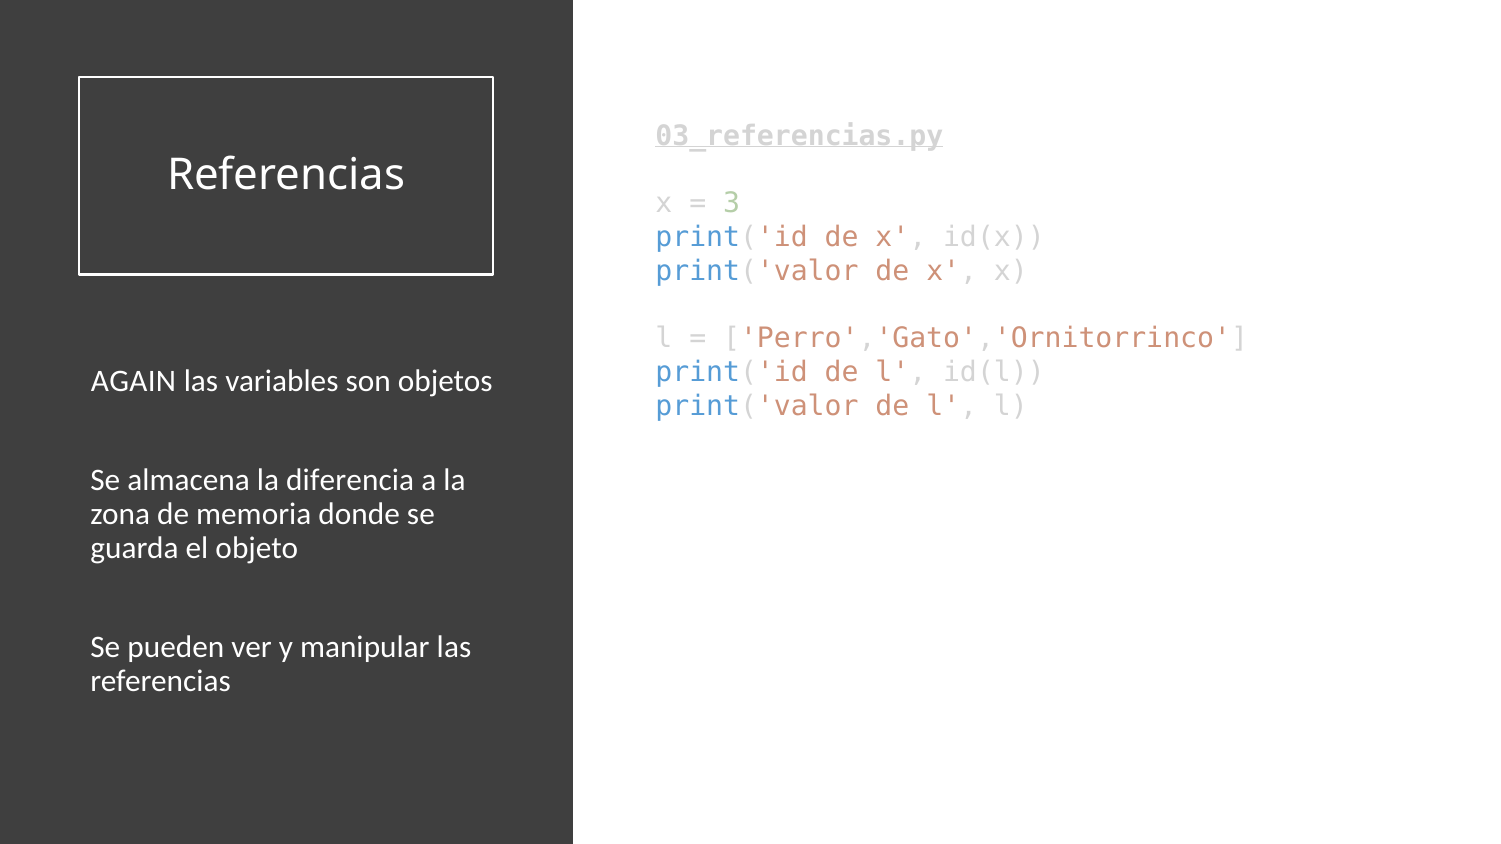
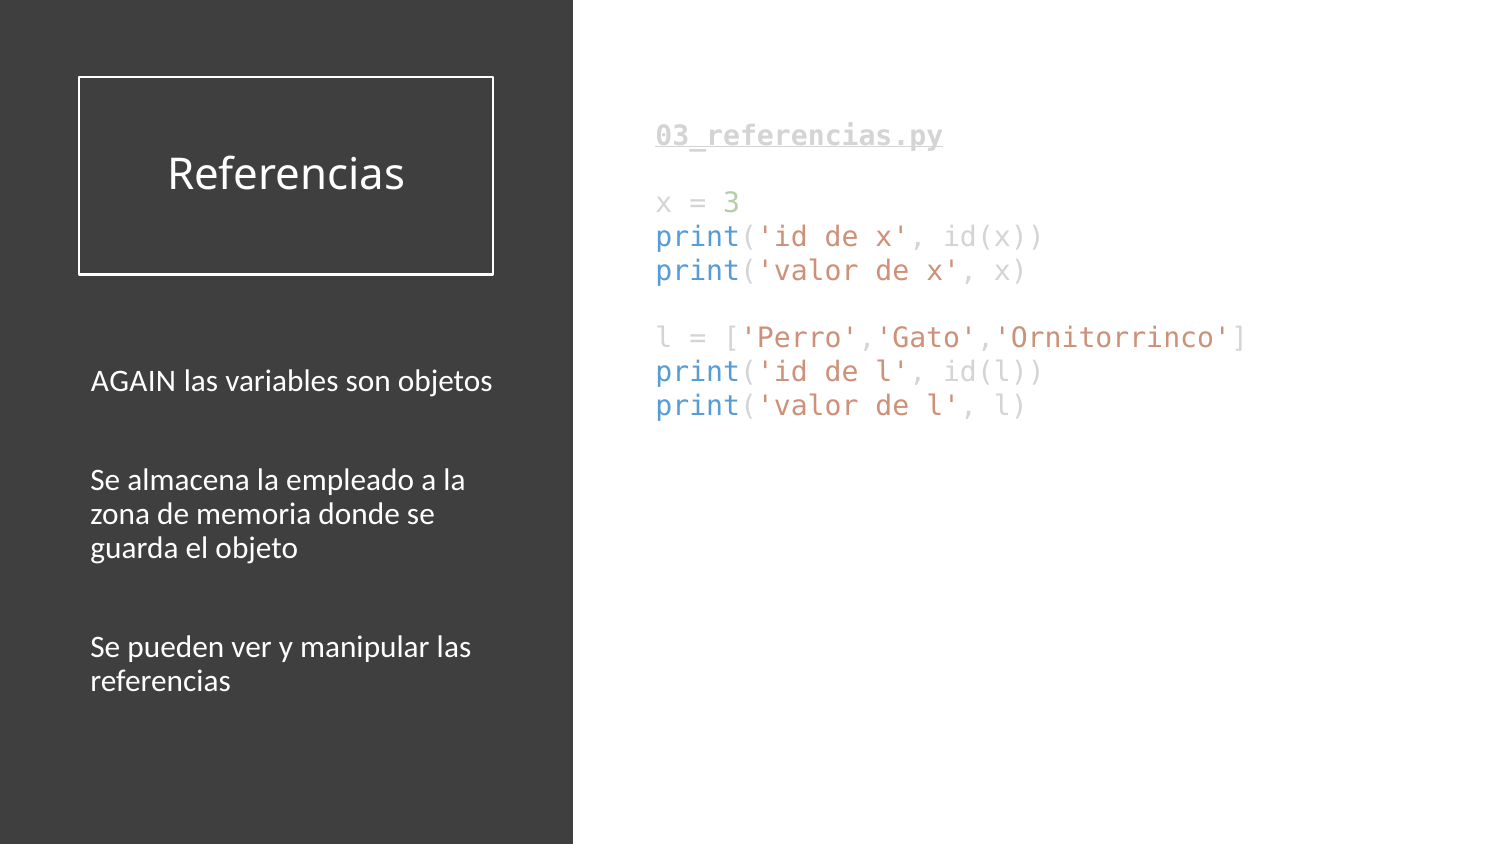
diferencia: diferencia -> empleado
